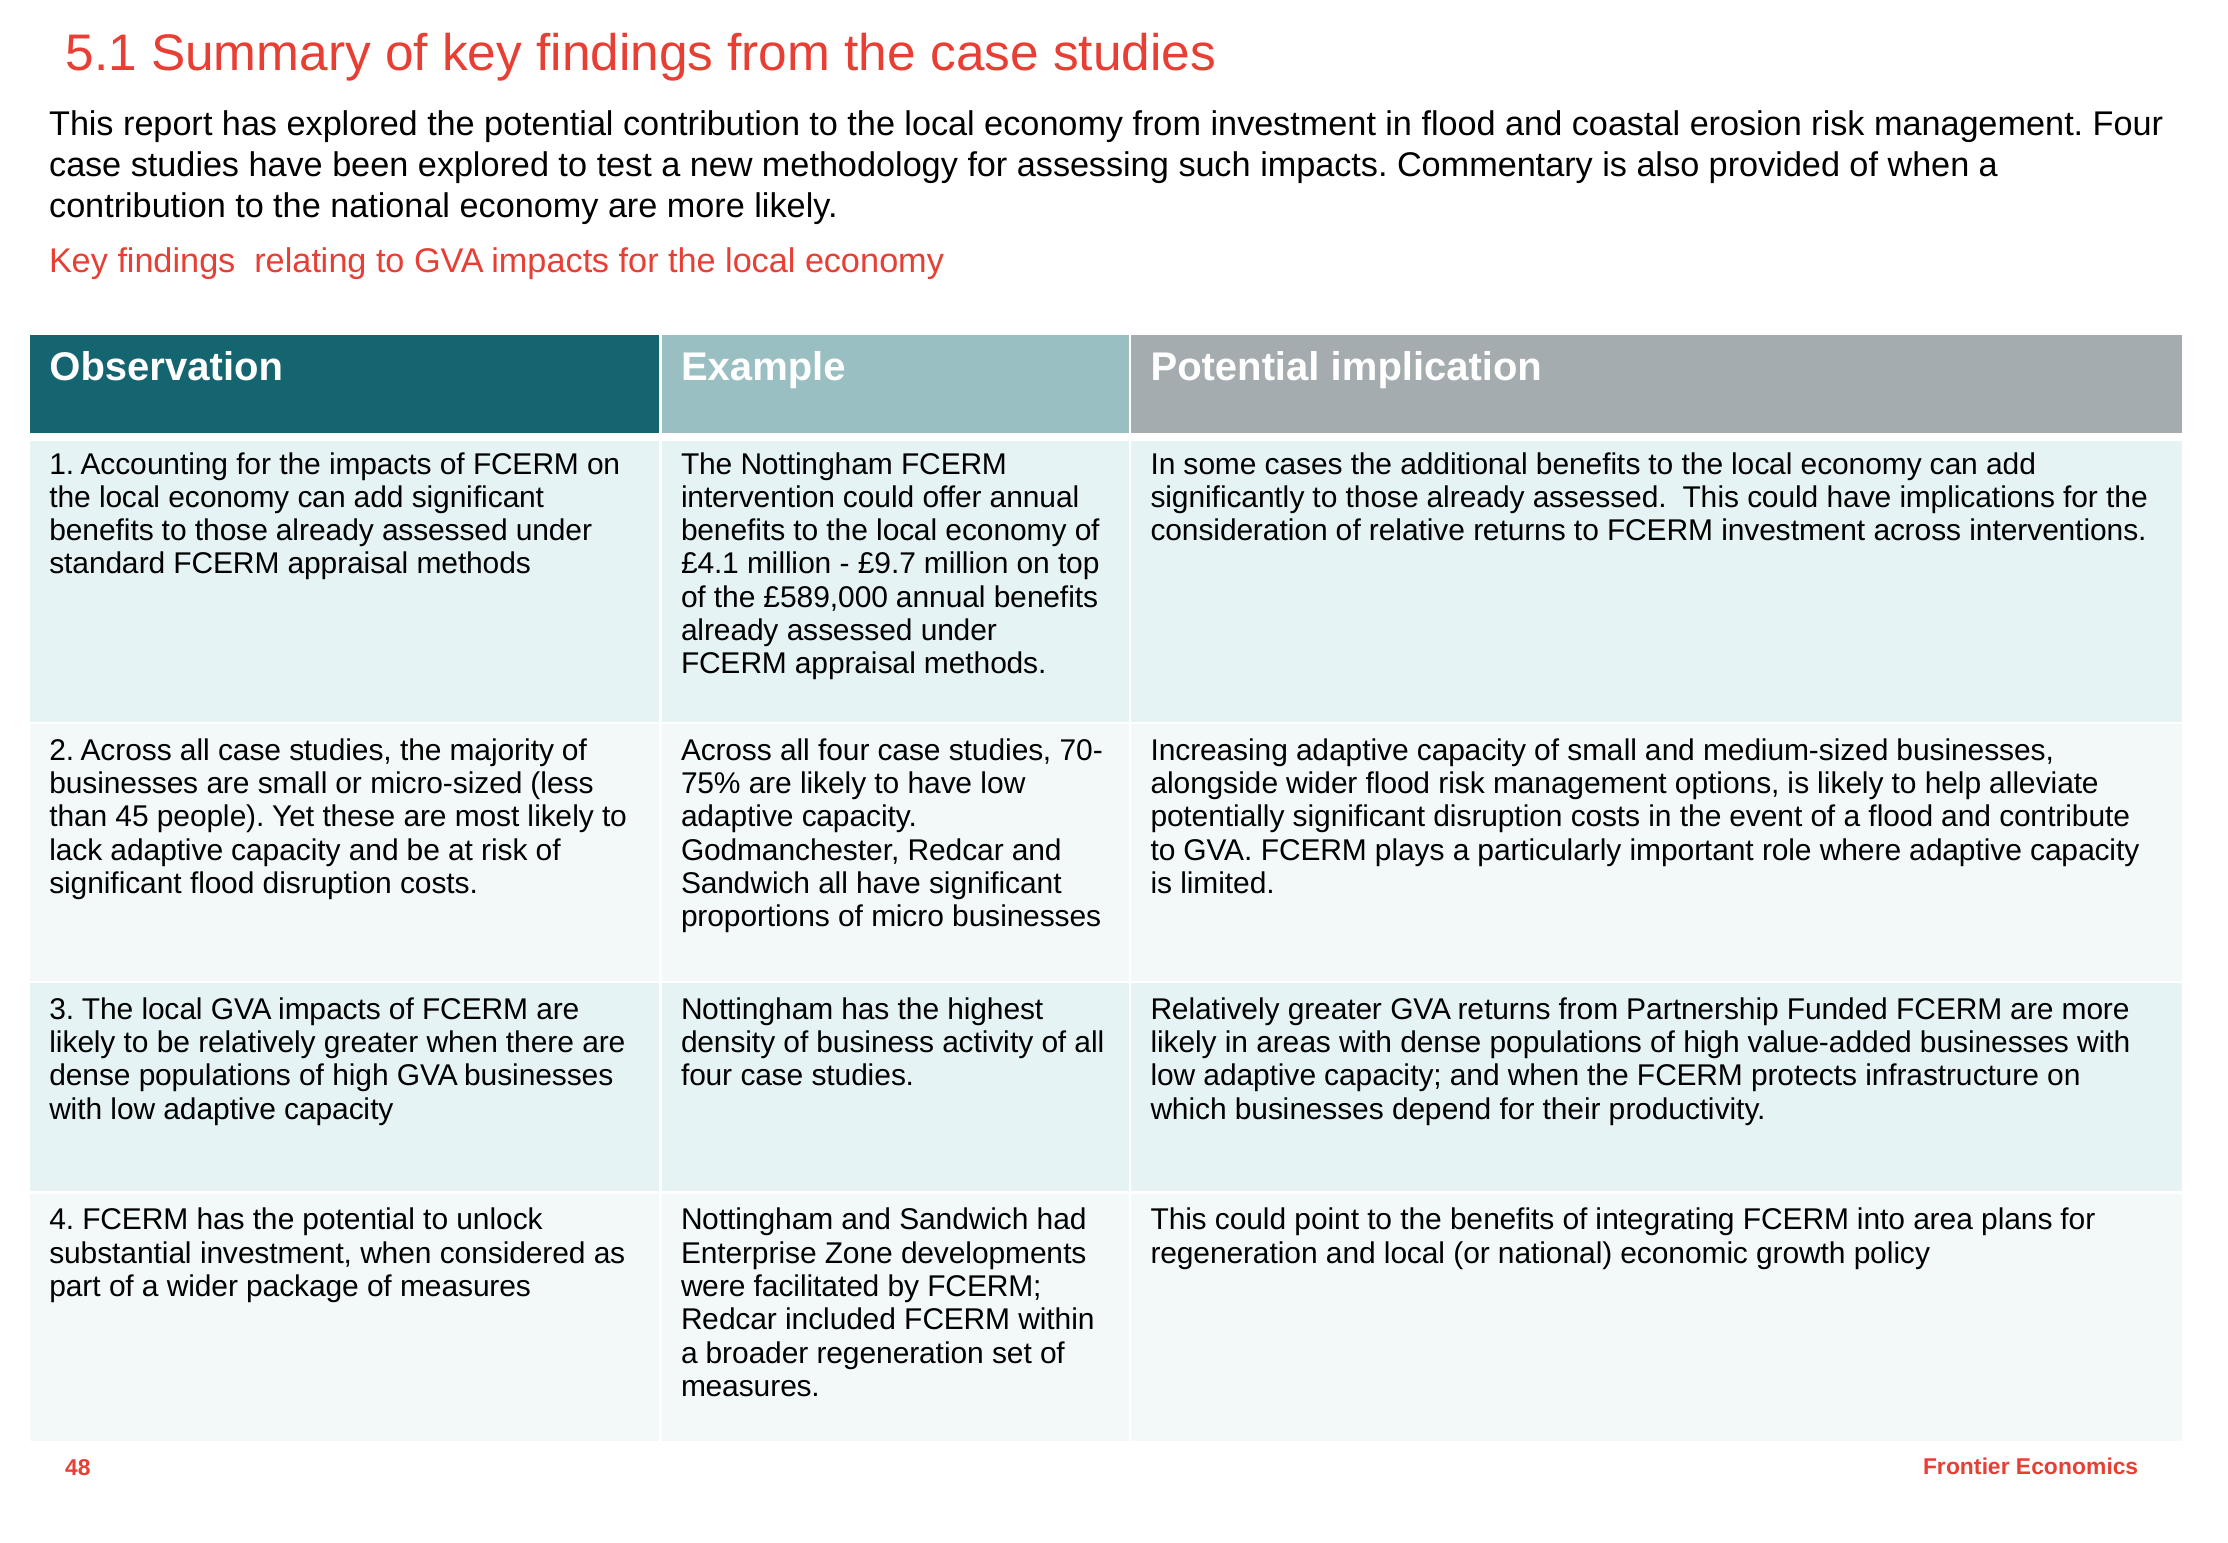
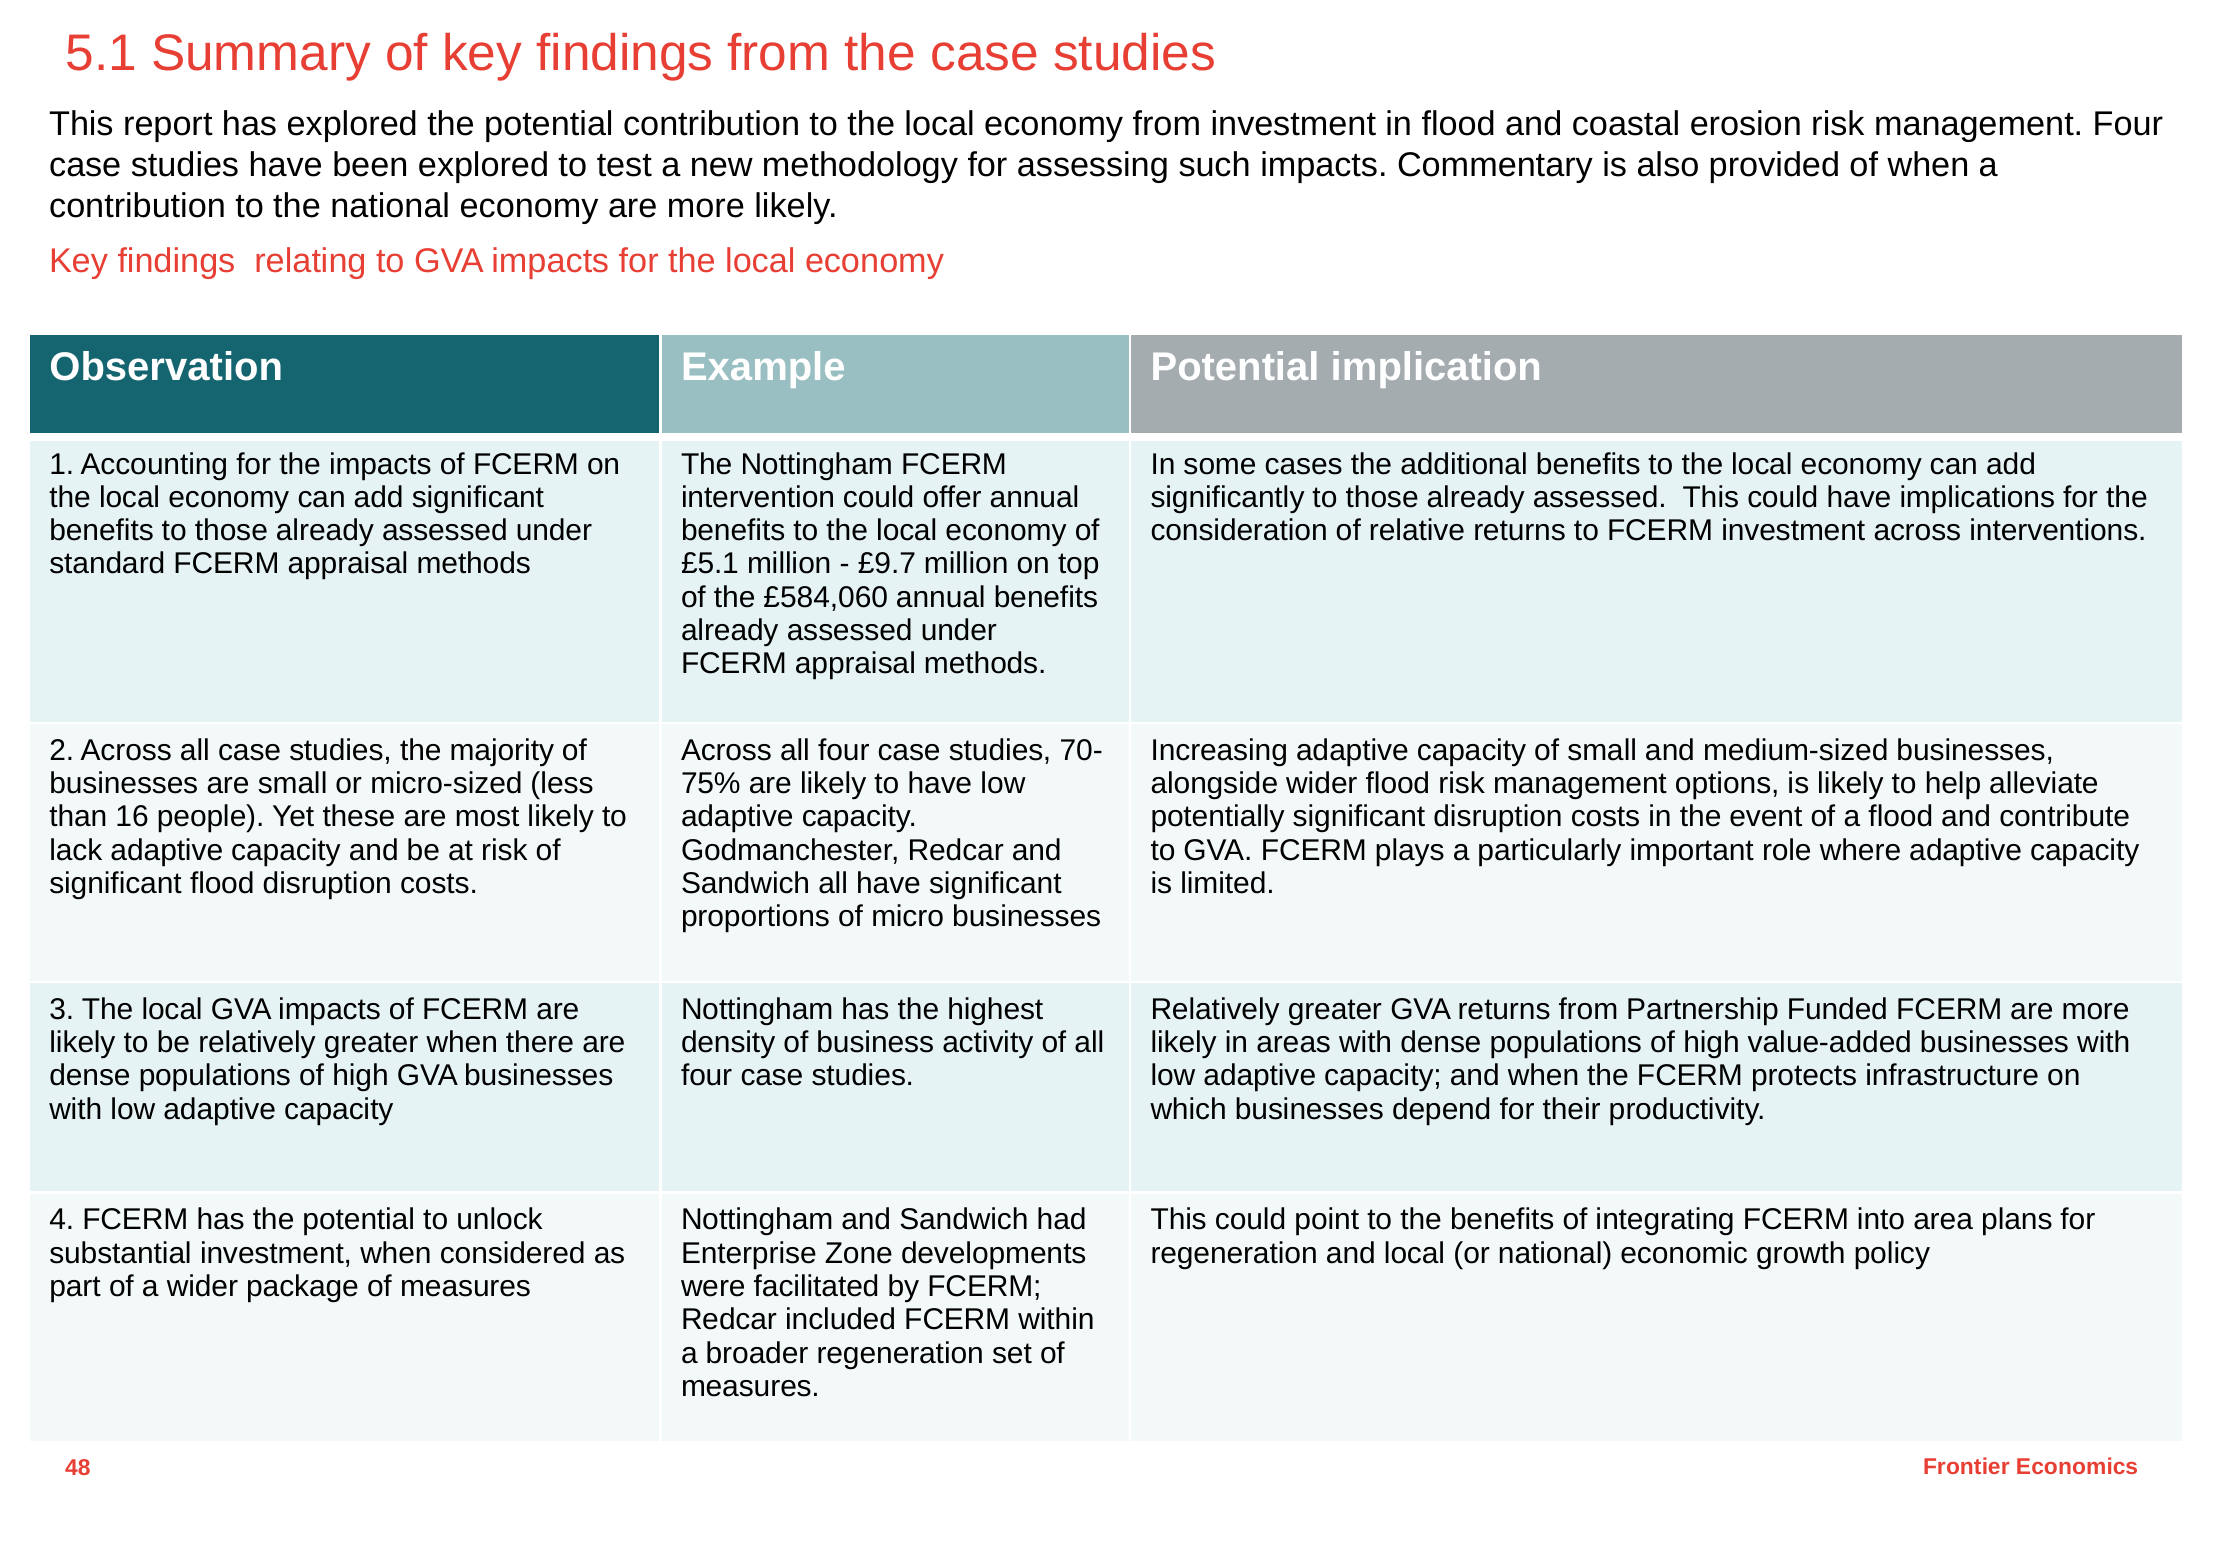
£4.1: £4.1 -> £5.1
£589,000: £589,000 -> £584,060
45: 45 -> 16
